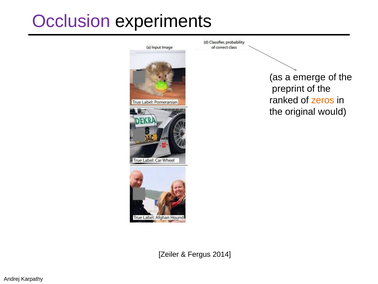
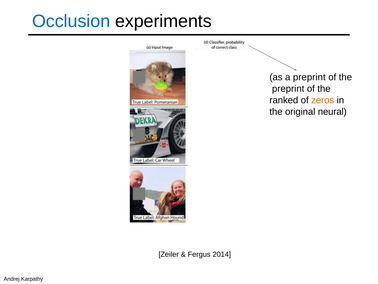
Occlusion colour: purple -> blue
a emerge: emerge -> preprint
would: would -> neural
